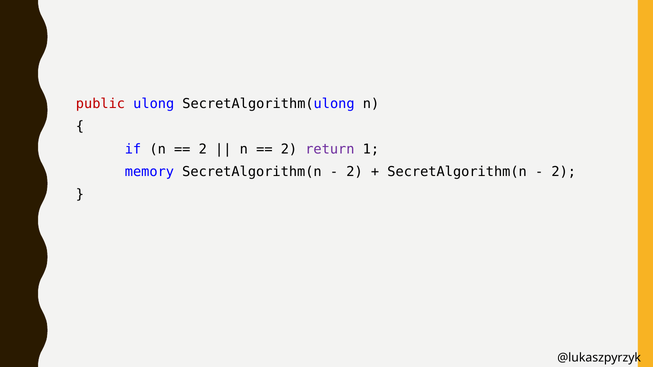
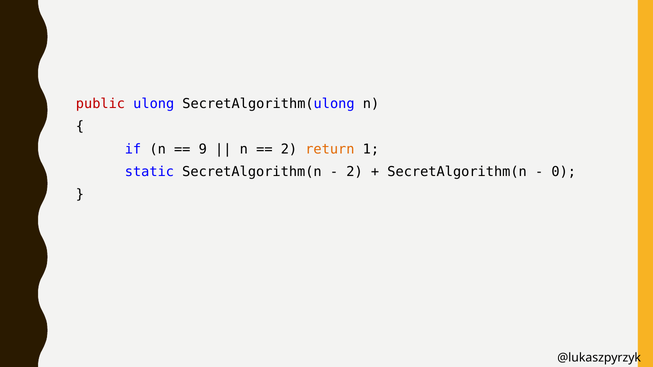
2 at (203, 149): 2 -> 9
return colour: purple -> orange
memory: memory -> static
2 at (564, 172): 2 -> 0
